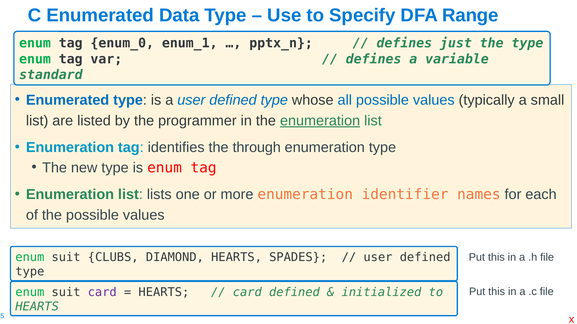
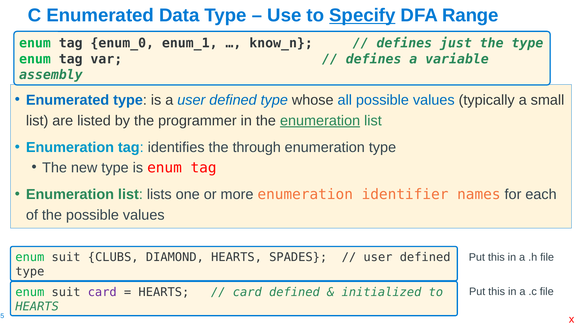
Specify underline: none -> present
pptx_n: pptx_n -> know_n
standard: standard -> assembly
